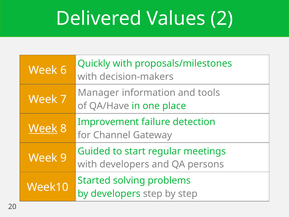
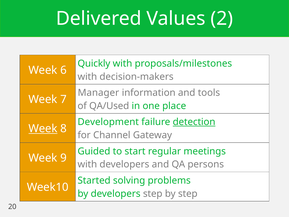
QA/Have: QA/Have -> QA/Used
Improvement: Improvement -> Development
detection underline: none -> present
